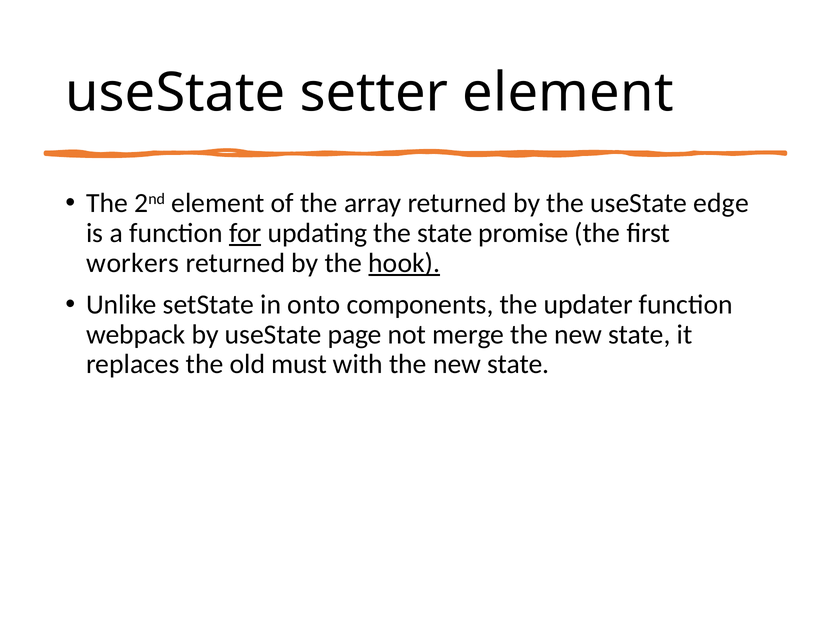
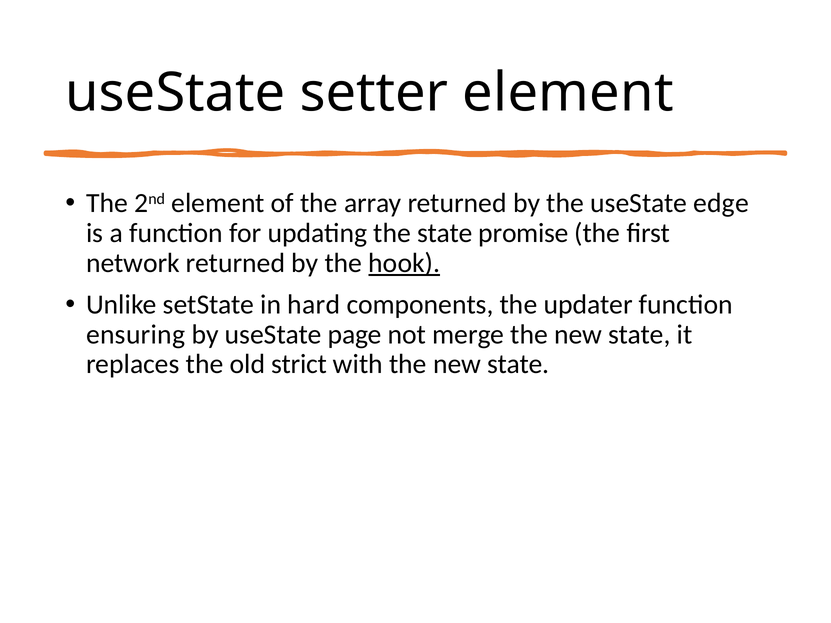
for underline: present -> none
workers: workers -> network
onto: onto -> hard
webpack: webpack -> ensuring
must: must -> strict
